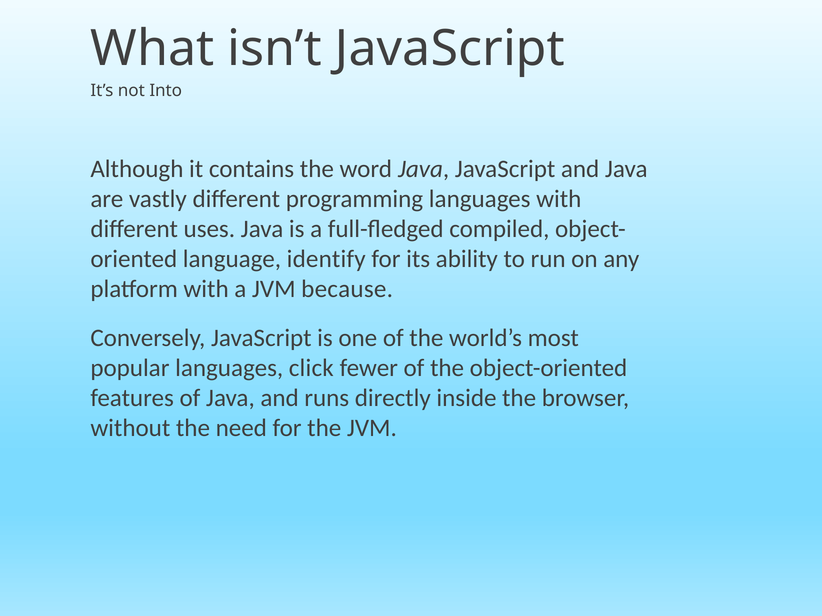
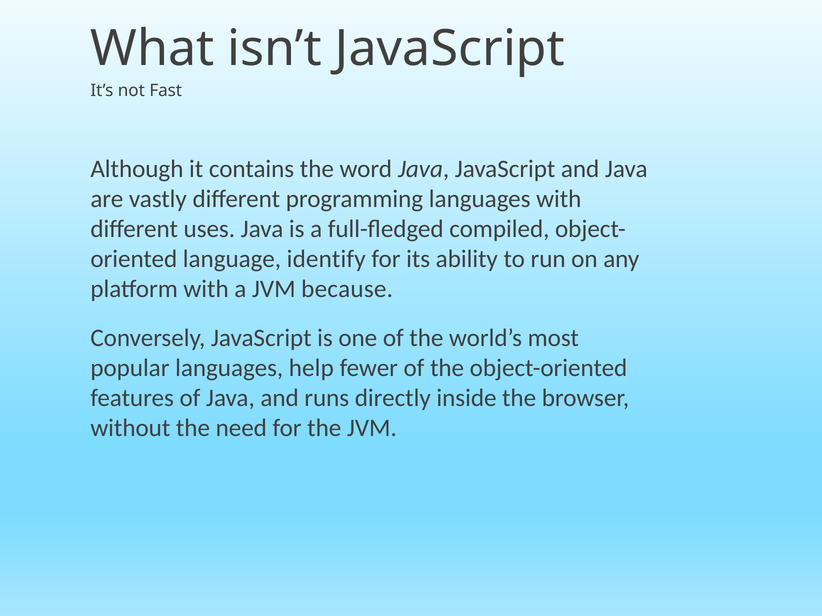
Into: Into -> Fast
click: click -> help
